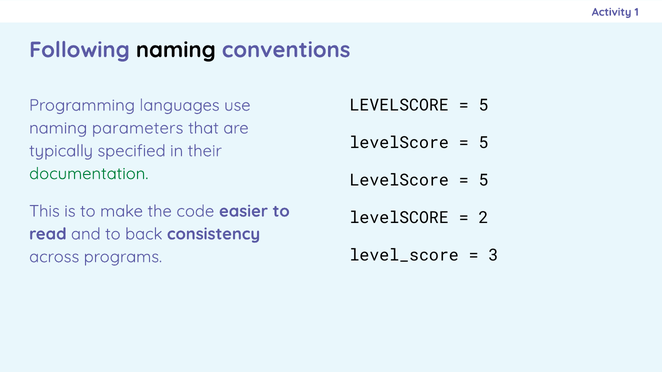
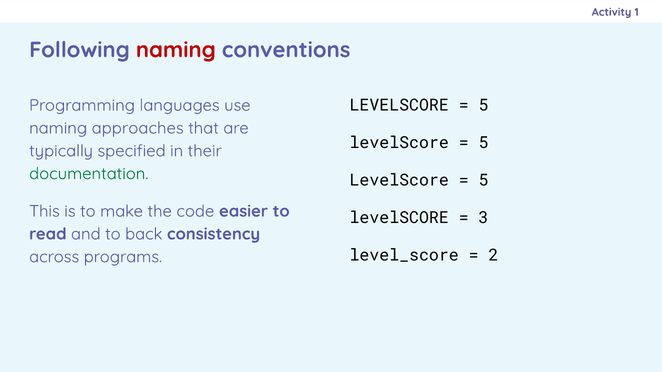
naming at (176, 50) colour: black -> red
parameters: parameters -> approaches
2: 2 -> 3
3: 3 -> 2
